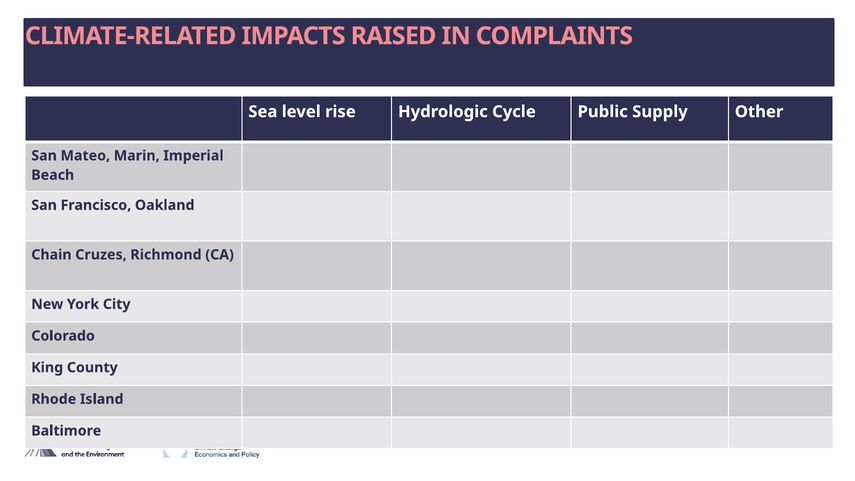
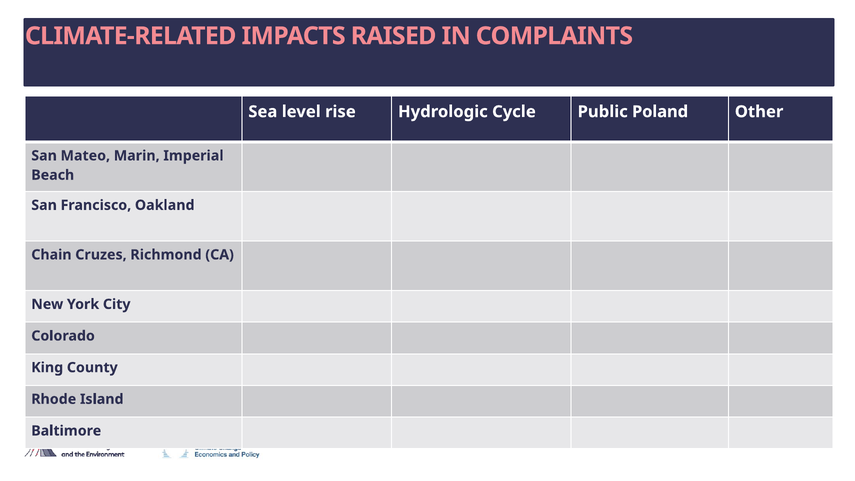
Supply: Supply -> Poland
